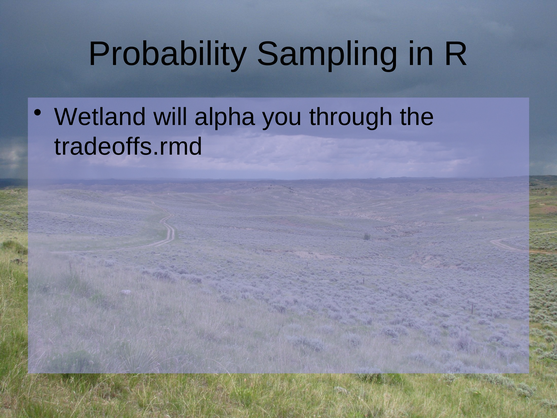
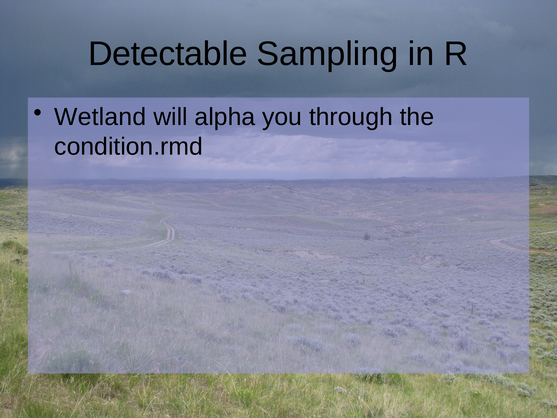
Probability: Probability -> Detectable
tradeoffs.rmd: tradeoffs.rmd -> condition.rmd
